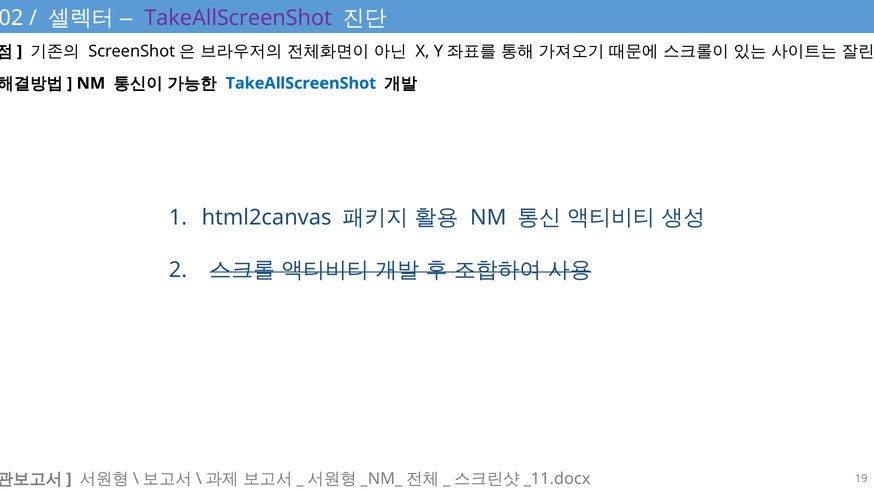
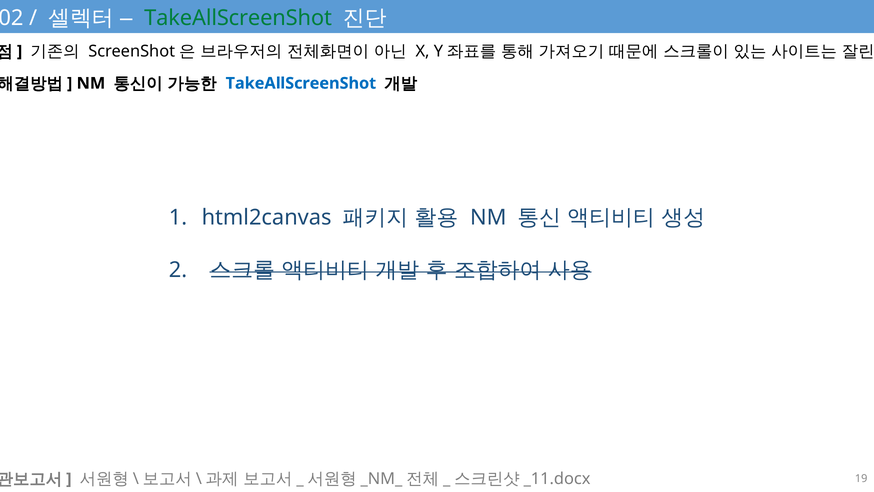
TakeAllScreenShot at (238, 18) colour: purple -> green
